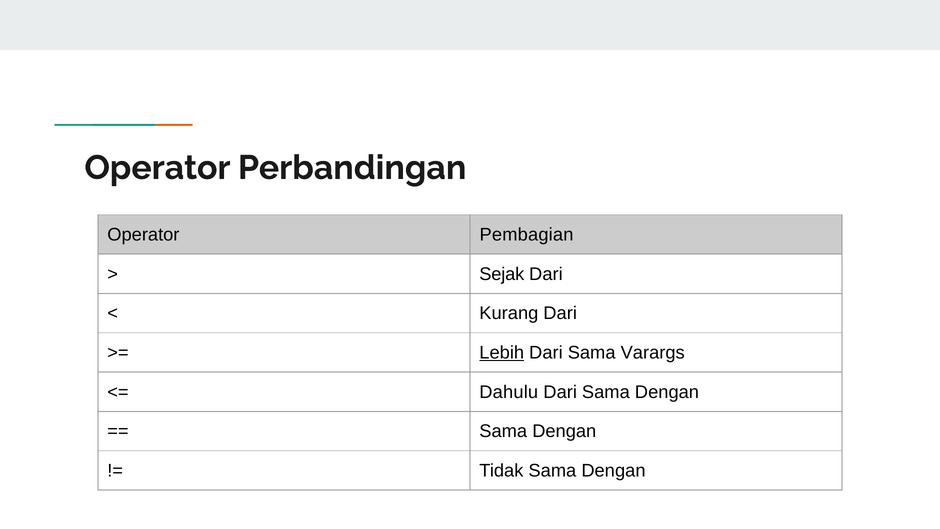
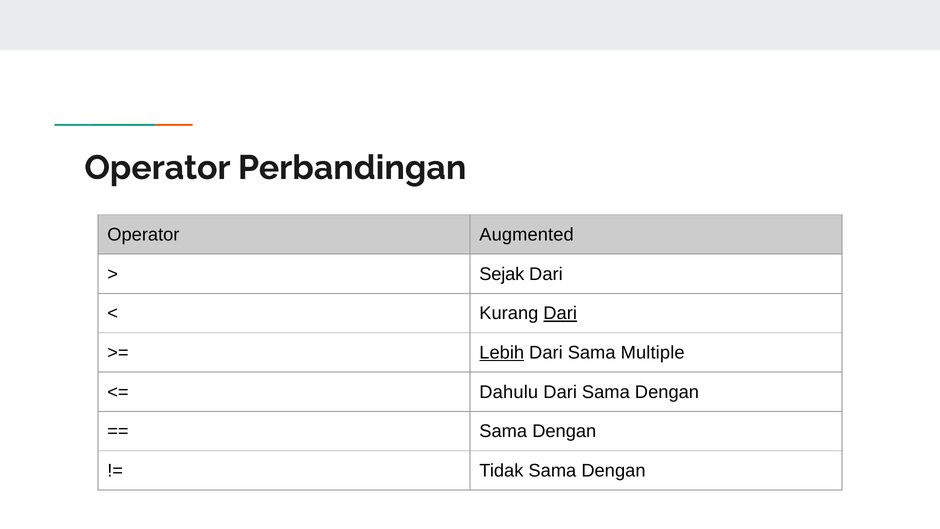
Pembagian: Pembagian -> Augmented
Dari at (560, 313) underline: none -> present
Varargs: Varargs -> Multiple
